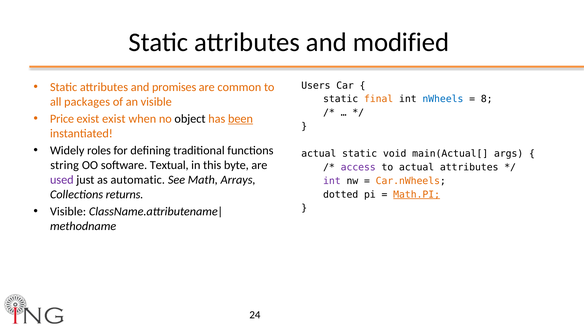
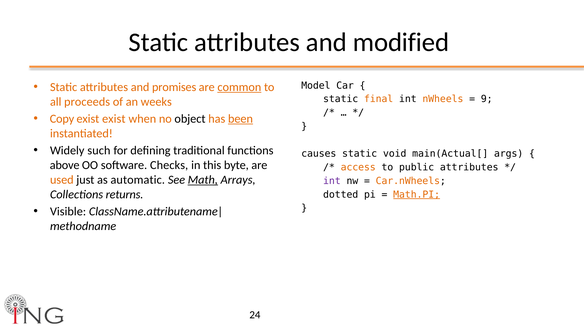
common underline: none -> present
Users: Users -> Model
nWheels colour: blue -> orange
8: 8 -> 9
packages: packages -> proceeds
an visible: visible -> weeks
Price: Price -> Copy
roles: roles -> such
actual at (319, 153): actual -> causes
string: string -> above
Textual: Textual -> Checks
access colour: purple -> orange
to actual: actual -> public
used colour: purple -> orange
Math underline: none -> present
